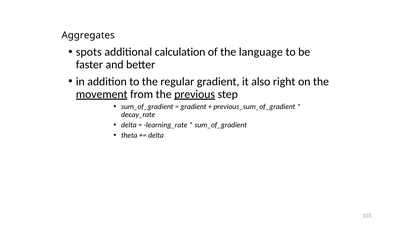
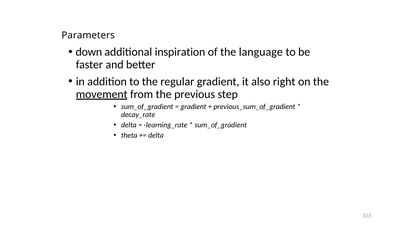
Aggregates: Aggregates -> Parameters
spots: spots -> down
calculation: calculation -> inspiration
previous underline: present -> none
